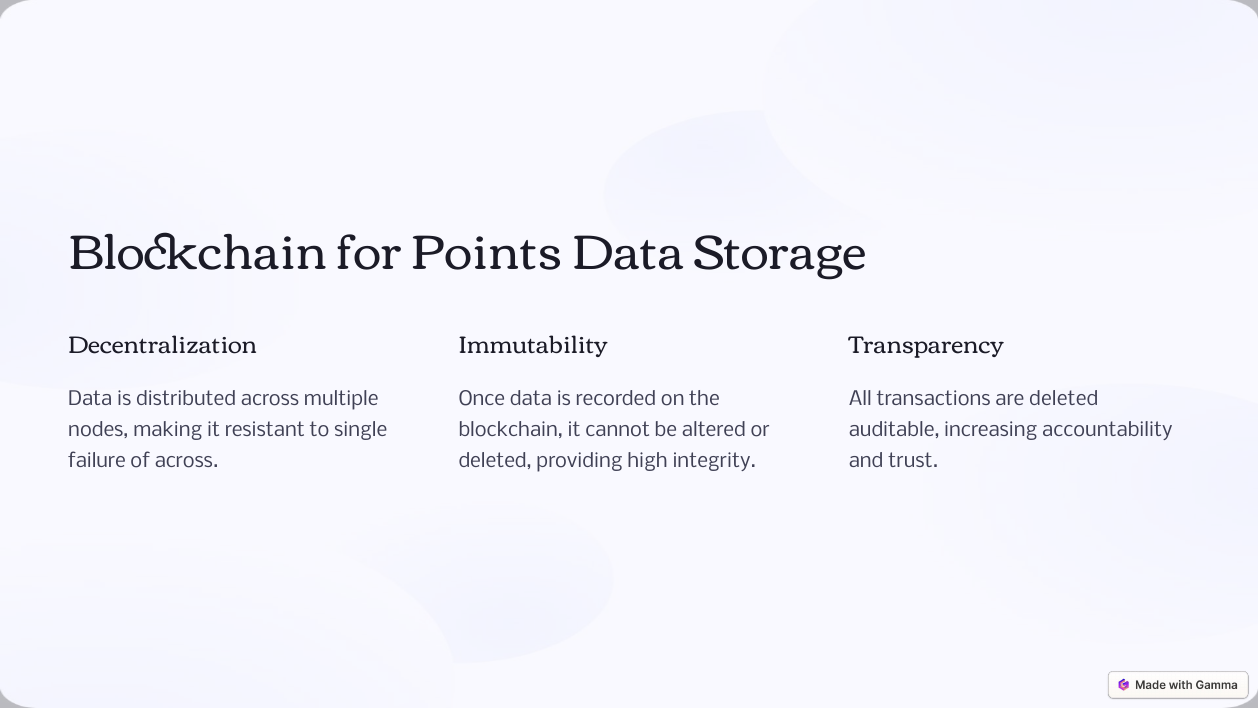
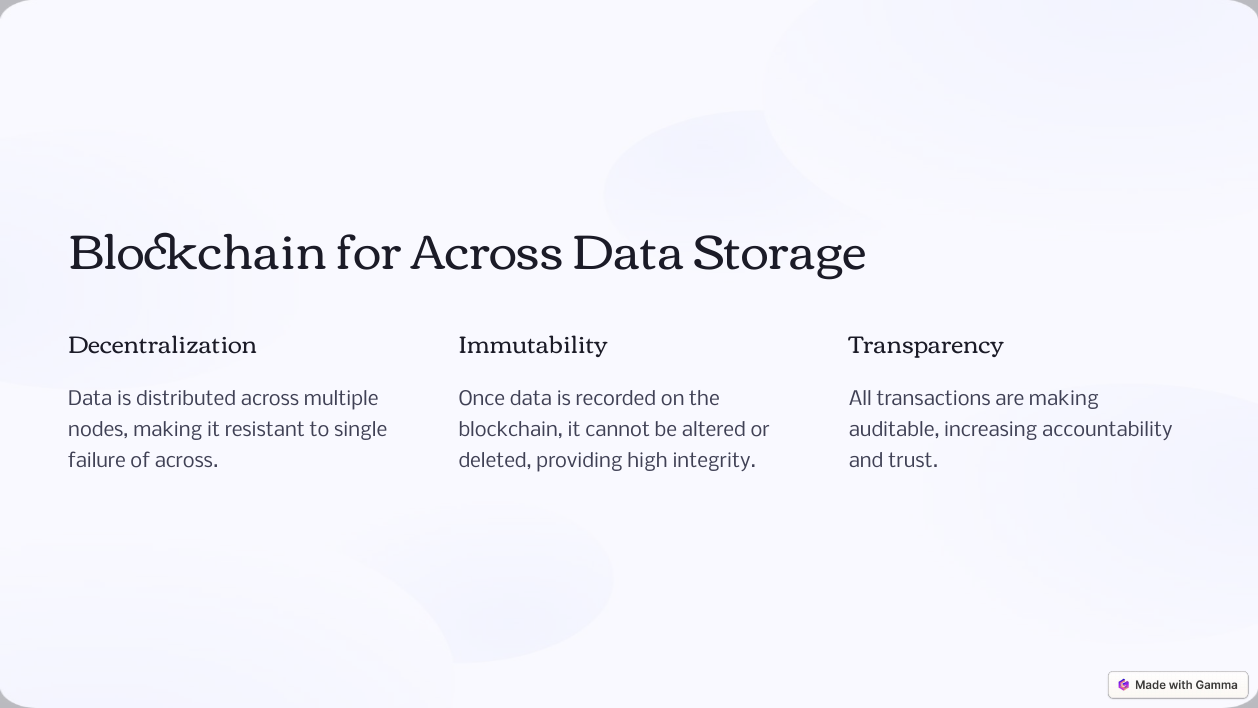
for Points: Points -> Across
are deleted: deleted -> making
